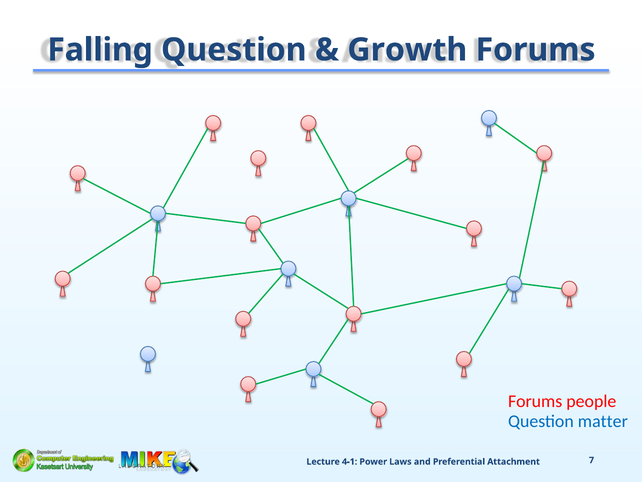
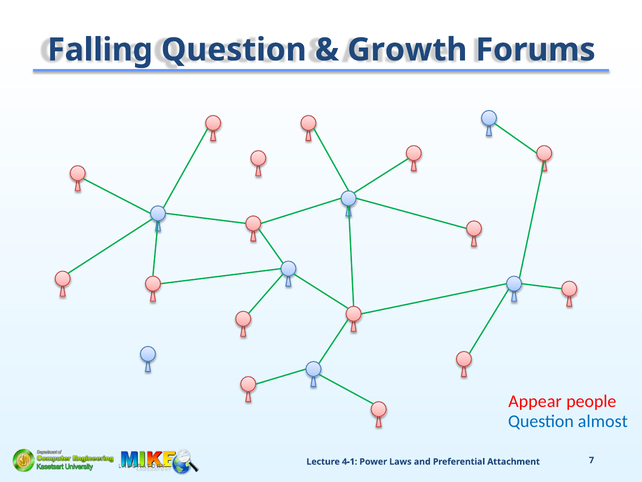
Forums at (535, 401): Forums -> Appear
matter: matter -> almost
